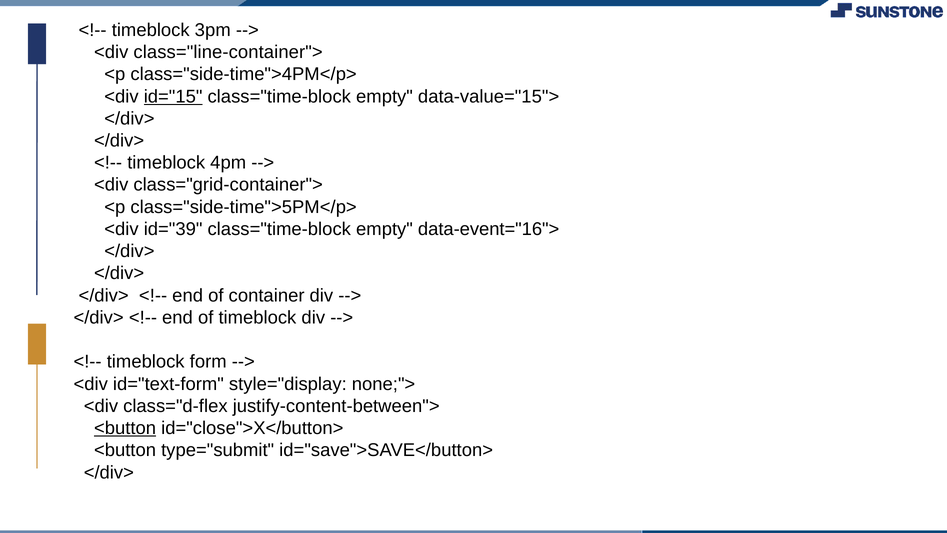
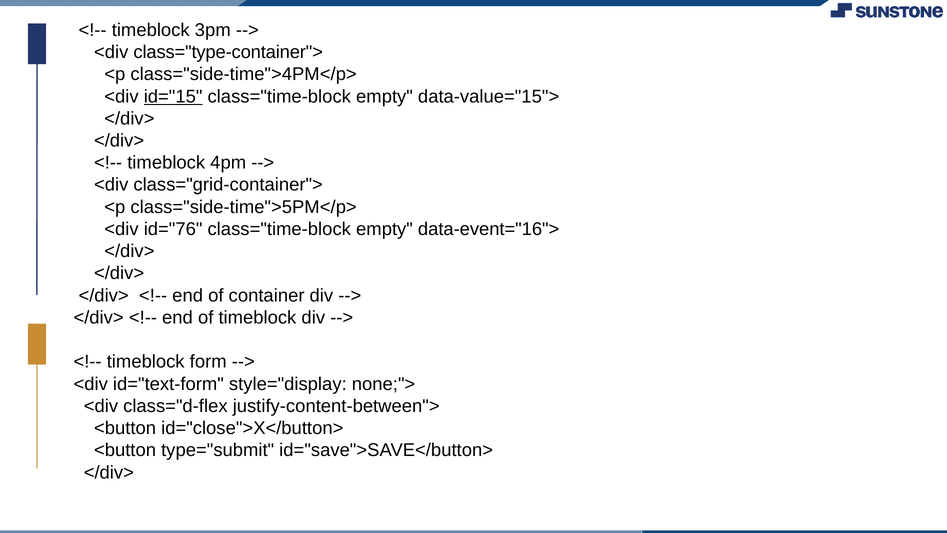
class="line-container">: class="line-container"> -> class="type-container">
id="39: id="39 -> id="76
<button at (125, 428) underline: present -> none
